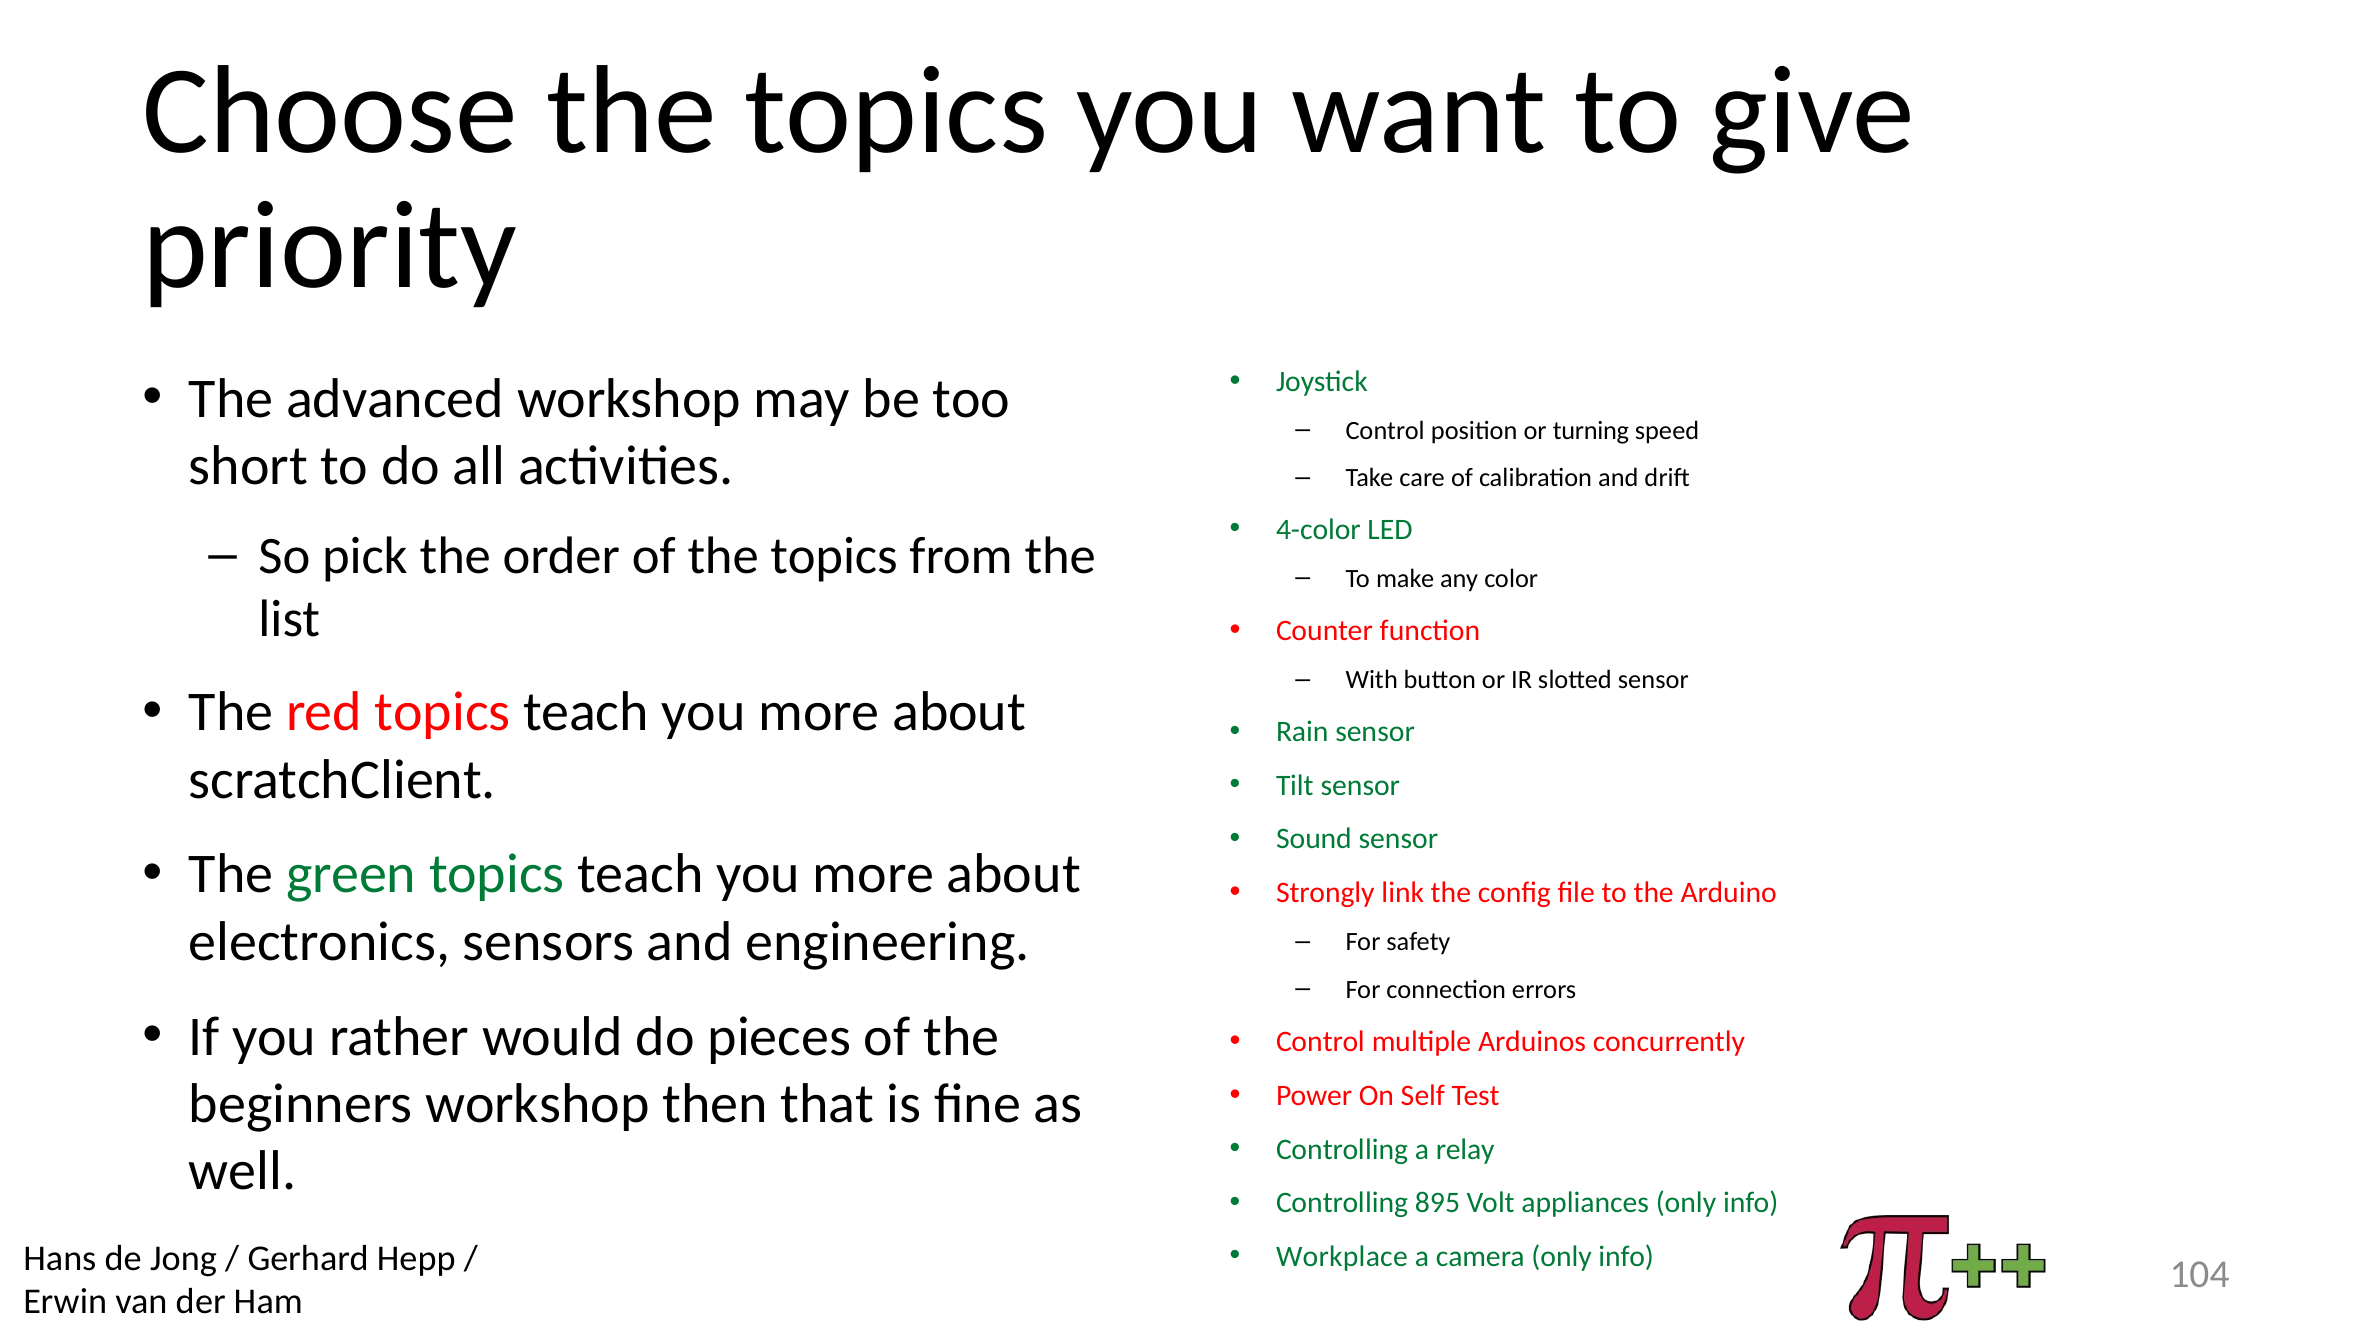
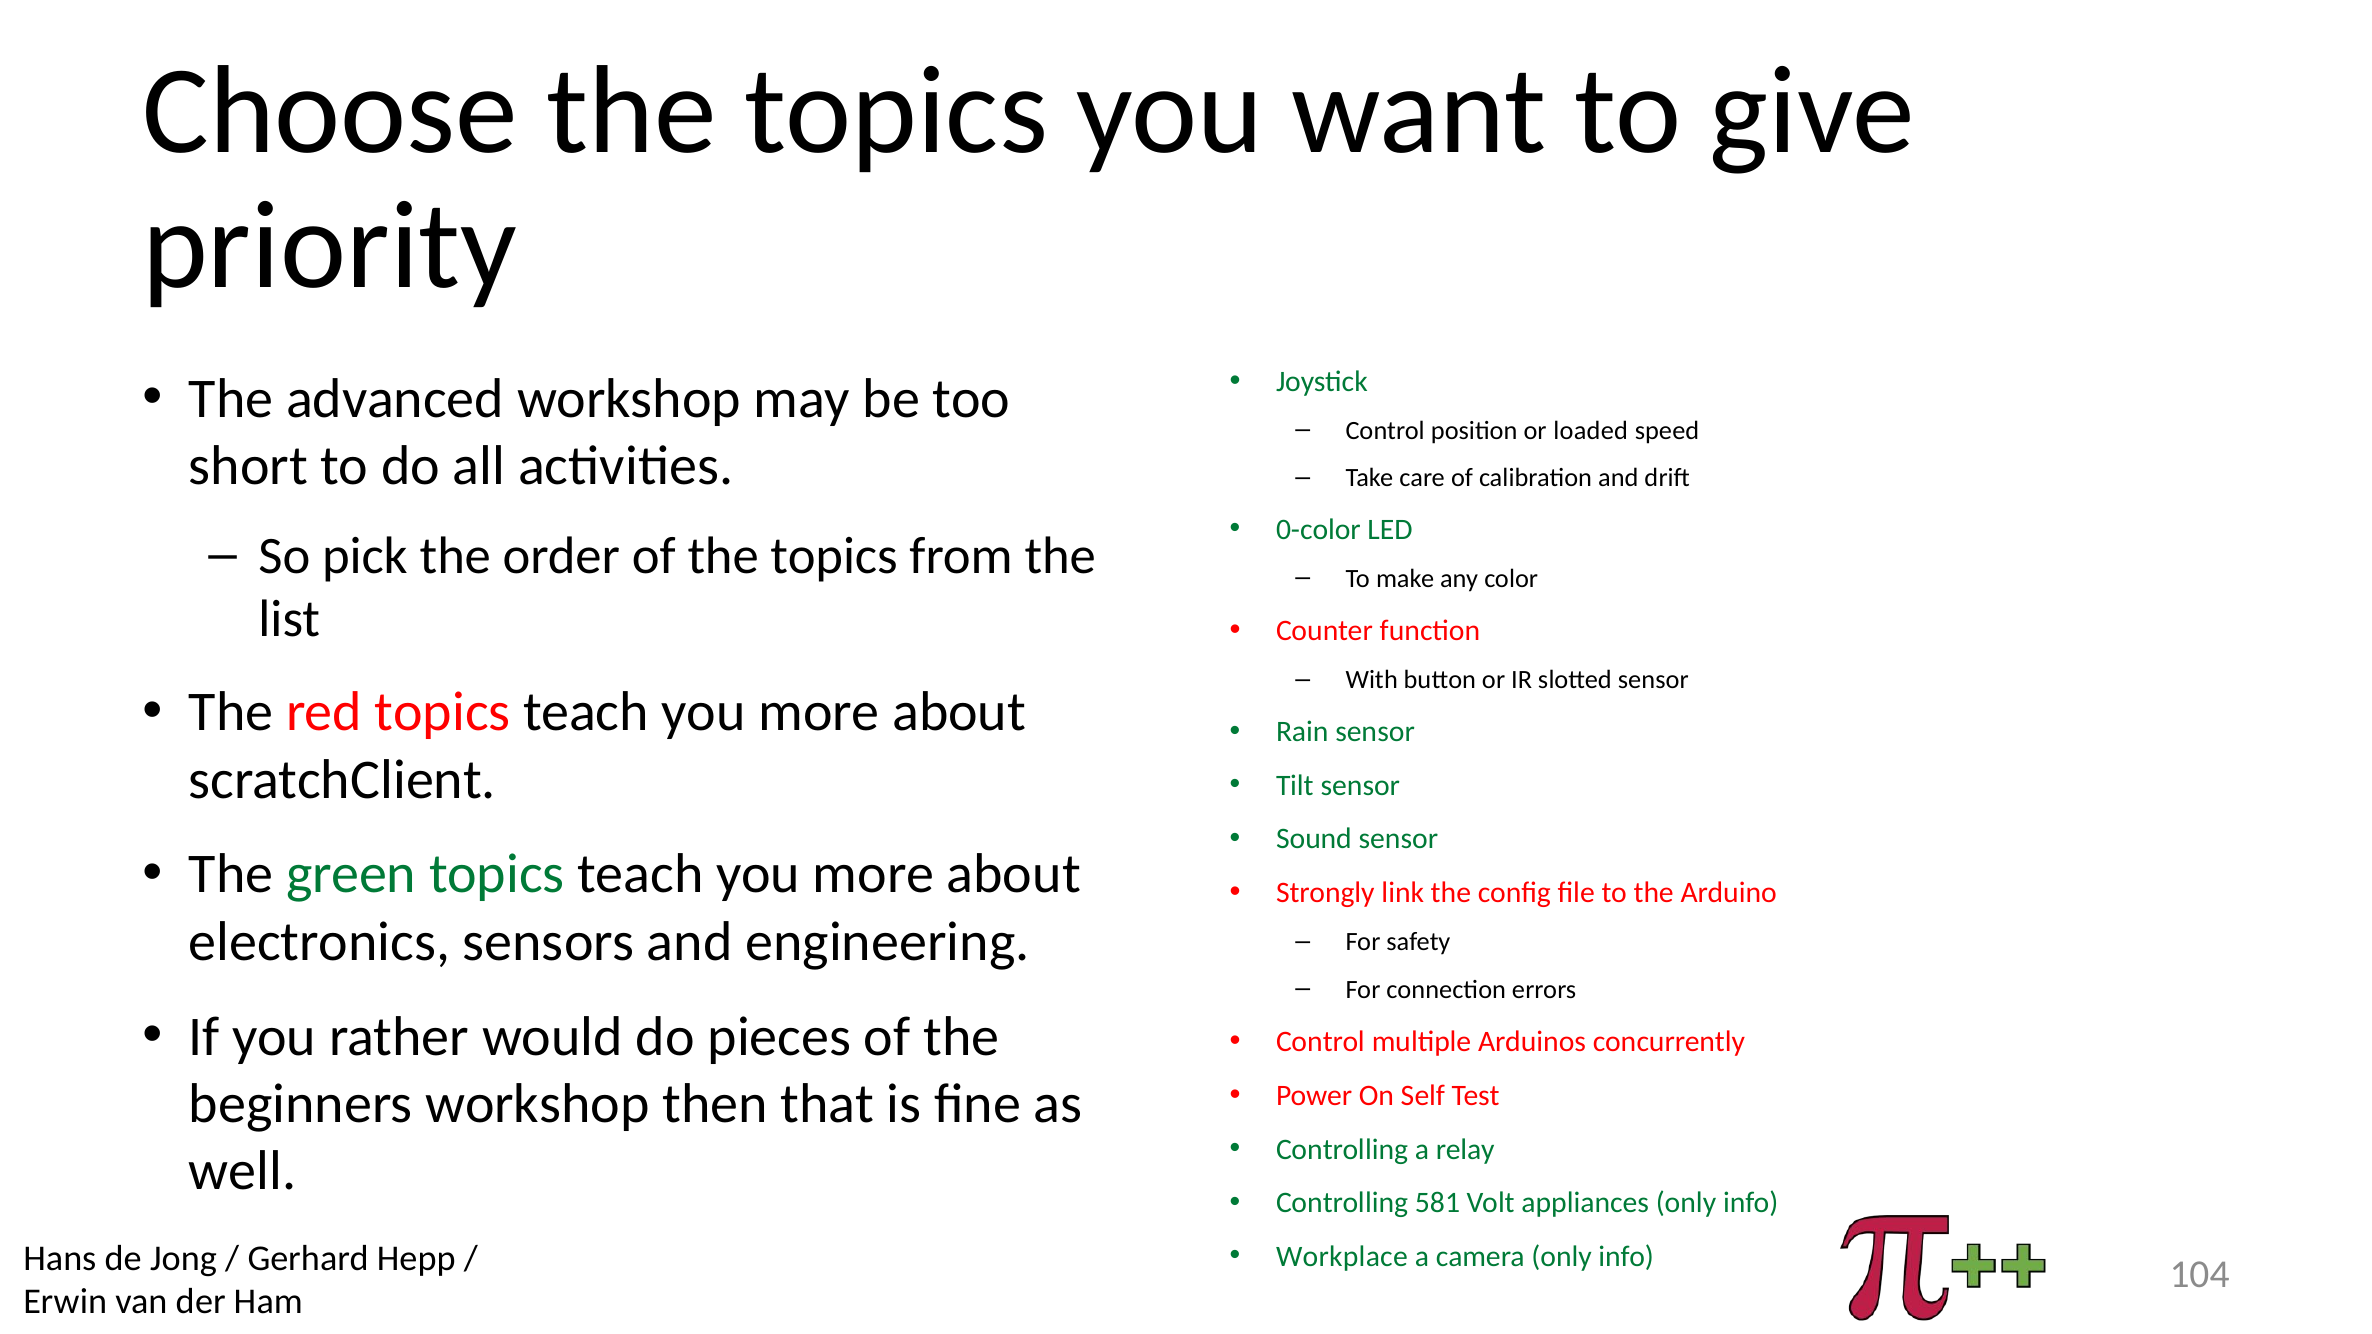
turning: turning -> loaded
4-color: 4-color -> 0-color
895: 895 -> 581
